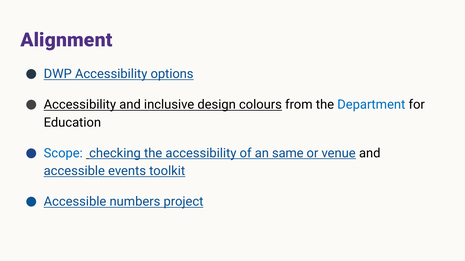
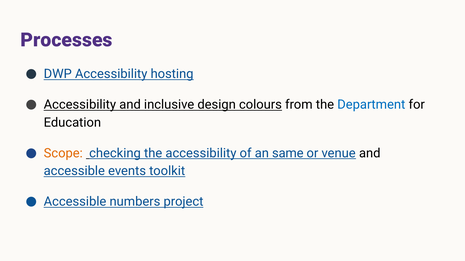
Alignment: Alignment -> Processes
options: options -> hosting
Scope colour: blue -> orange
